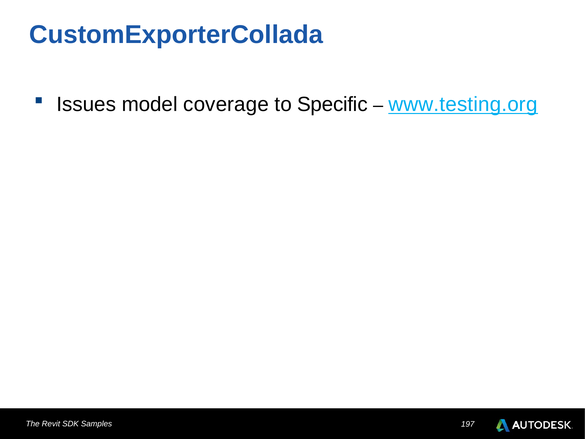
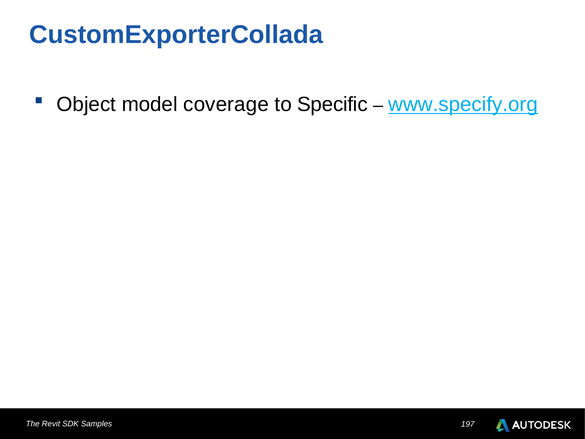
Issues: Issues -> Object
www.testing.org: www.testing.org -> www.specify.org
